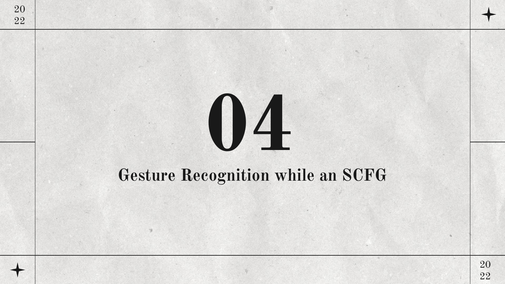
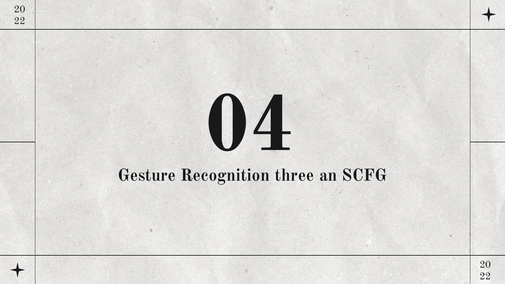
while: while -> three
